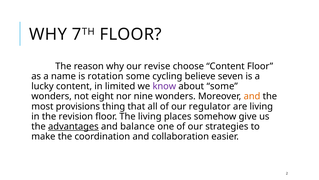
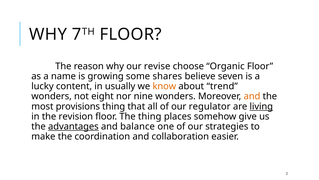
choose Content: Content -> Organic
rotation: rotation -> growing
cycling: cycling -> shares
limited: limited -> usually
know colour: purple -> orange
about some: some -> trend
living at (261, 106) underline: none -> present
The living: living -> thing
